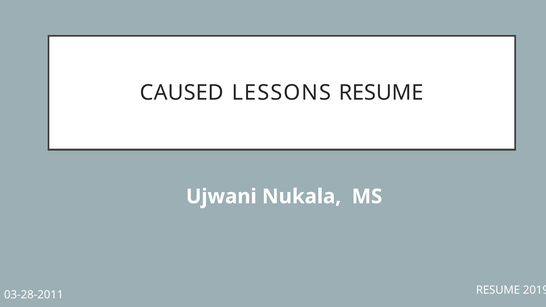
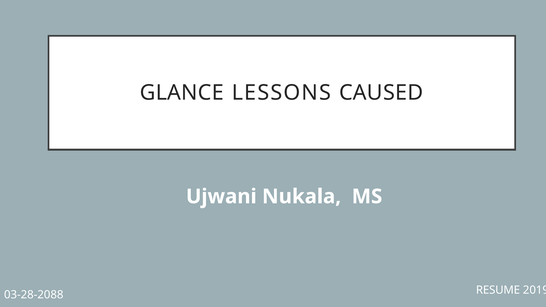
CAUSED: CAUSED -> GLANCE
LESSONS RESUME: RESUME -> CAUSED
03-28-2011: 03-28-2011 -> 03-28-2088
